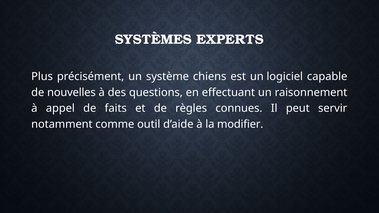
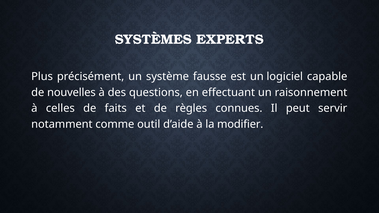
chiens: chiens -> fausse
appel: appel -> celles
